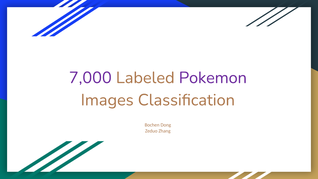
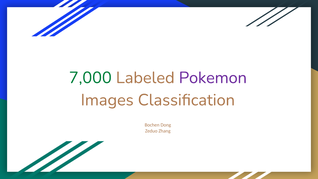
7,000 colour: purple -> green
